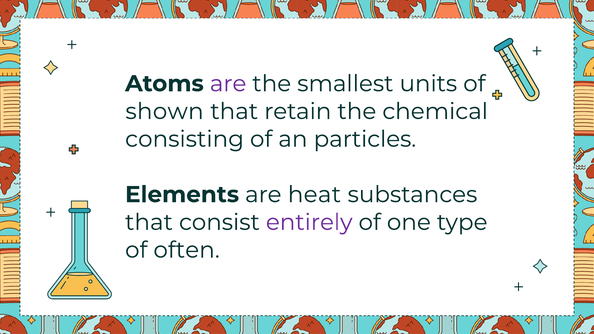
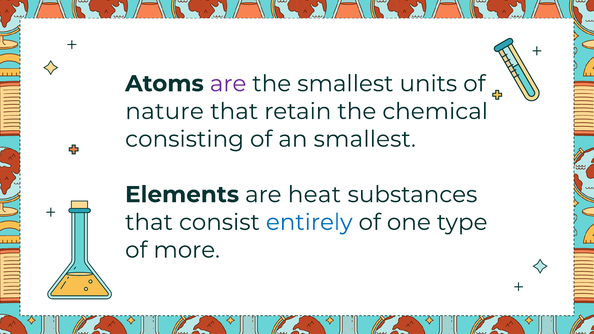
shown: shown -> nature
an particles: particles -> smallest
entirely colour: purple -> blue
often: often -> more
